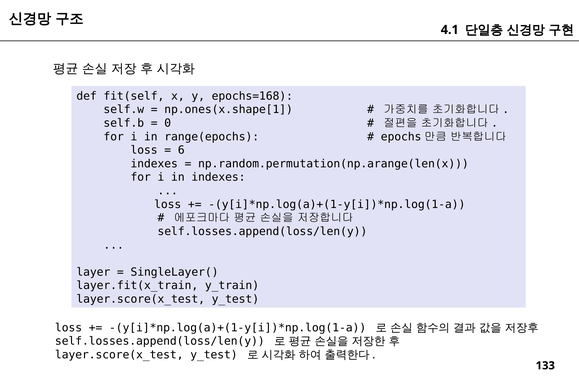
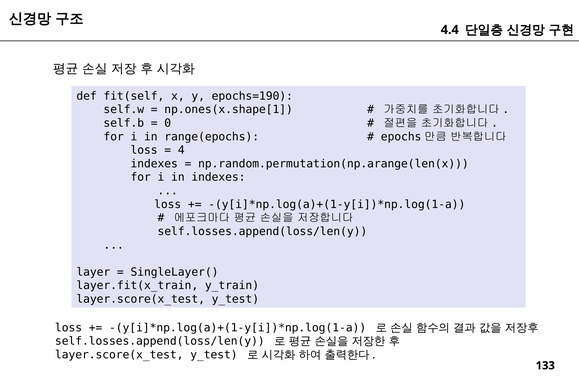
4.1: 4.1 -> 4.4
epochs=168: epochs=168 -> epochs=190
6: 6 -> 4
